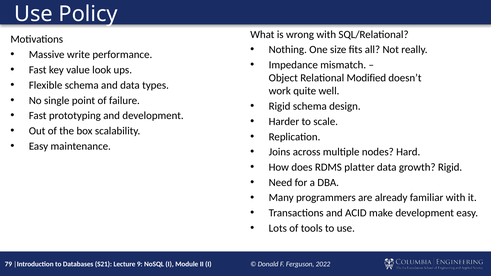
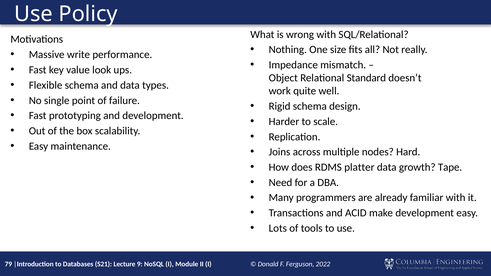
Modified: Modified -> Standard
growth Rigid: Rigid -> Tape
